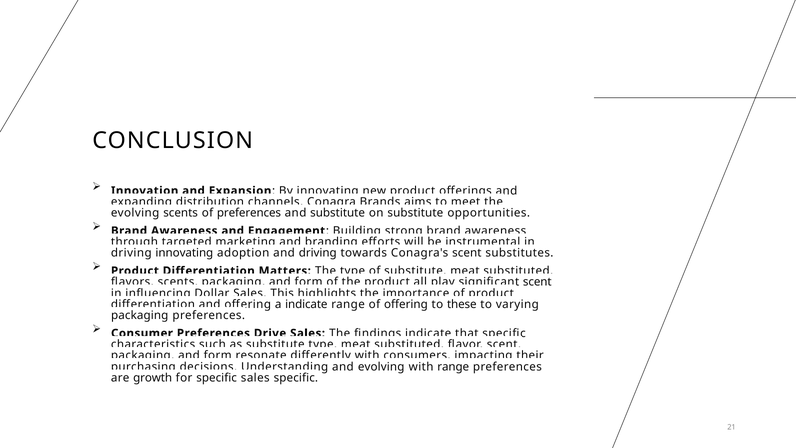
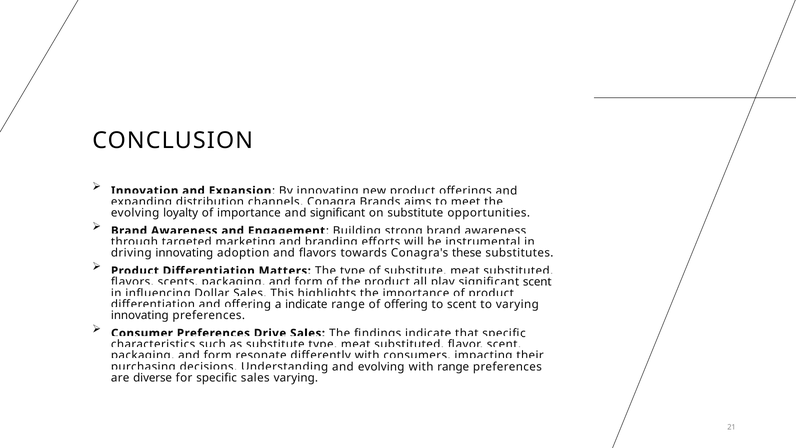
evolving scents: scents -> loyalty
of preferences: preferences -> importance
and substitute: substitute -> significant
and driving: driving -> flavors
Conagra's scent: scent -> these
to these: these -> scent
packaging at (140, 315): packaging -> innovating
growth: growth -> diverse
sales specific: specific -> varying
